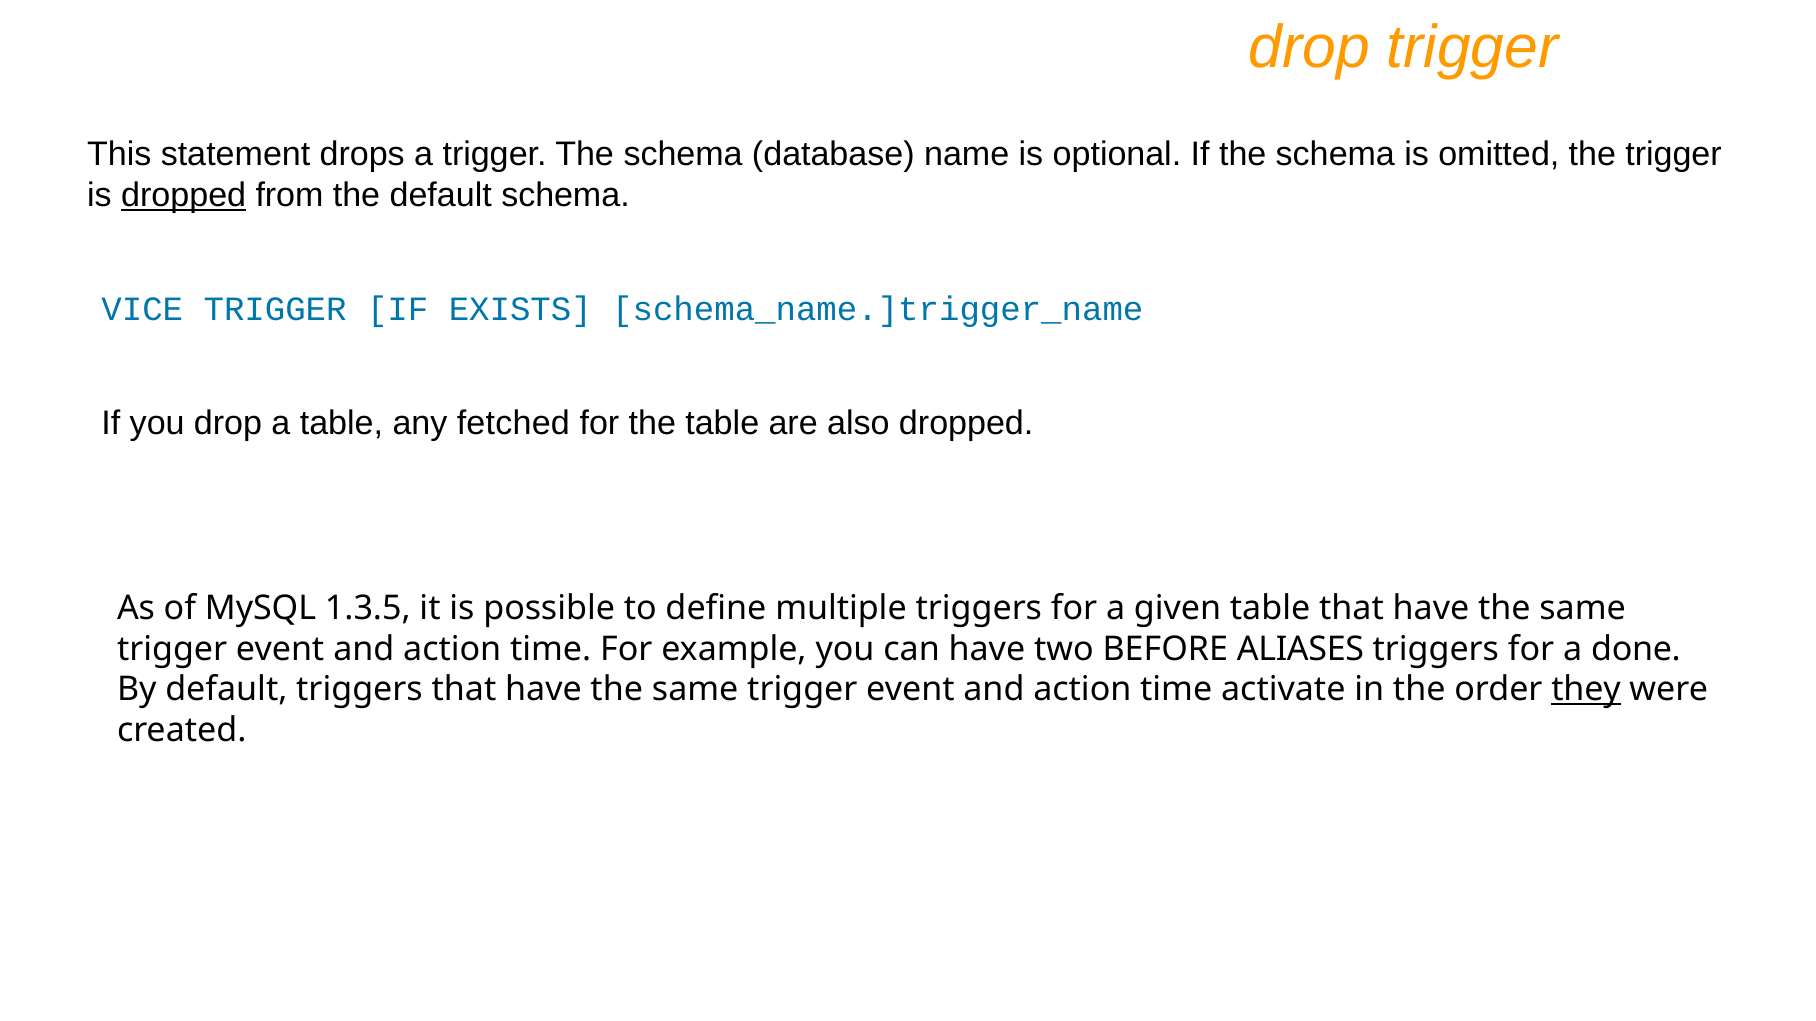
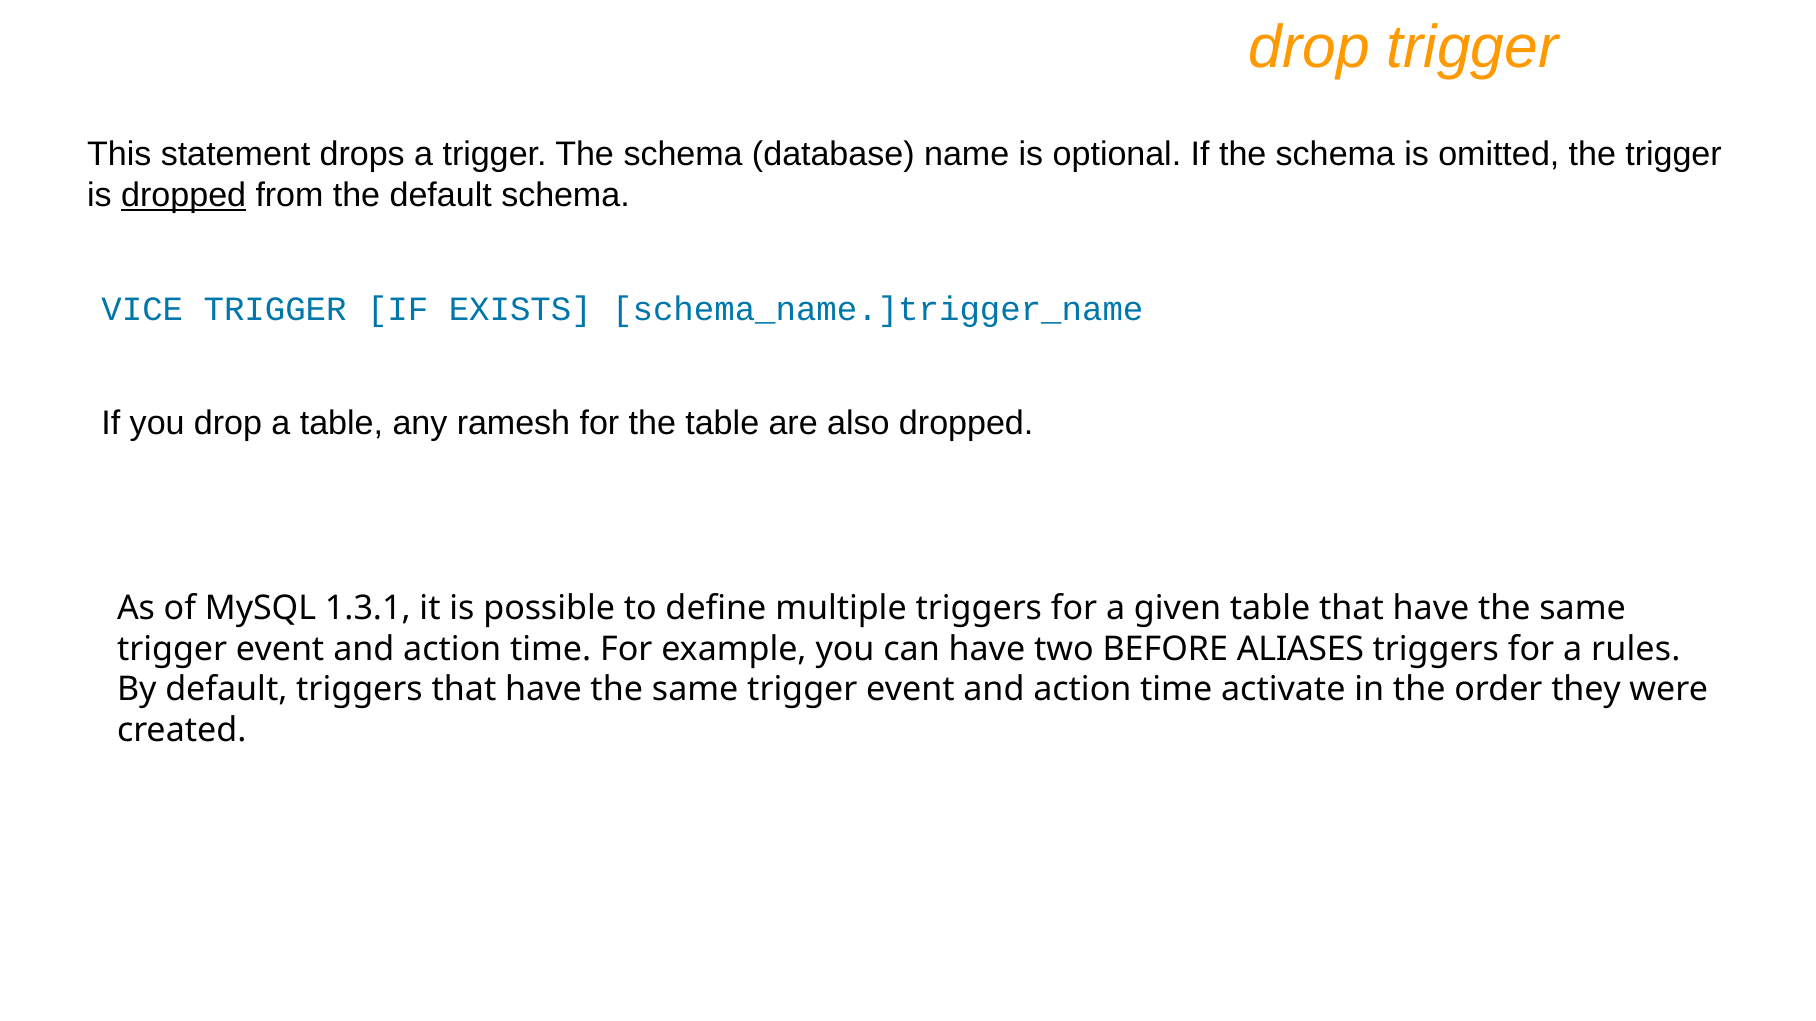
fetched: fetched -> ramesh
1.3.5: 1.3.5 -> 1.3.1
done: done -> rules
they underline: present -> none
